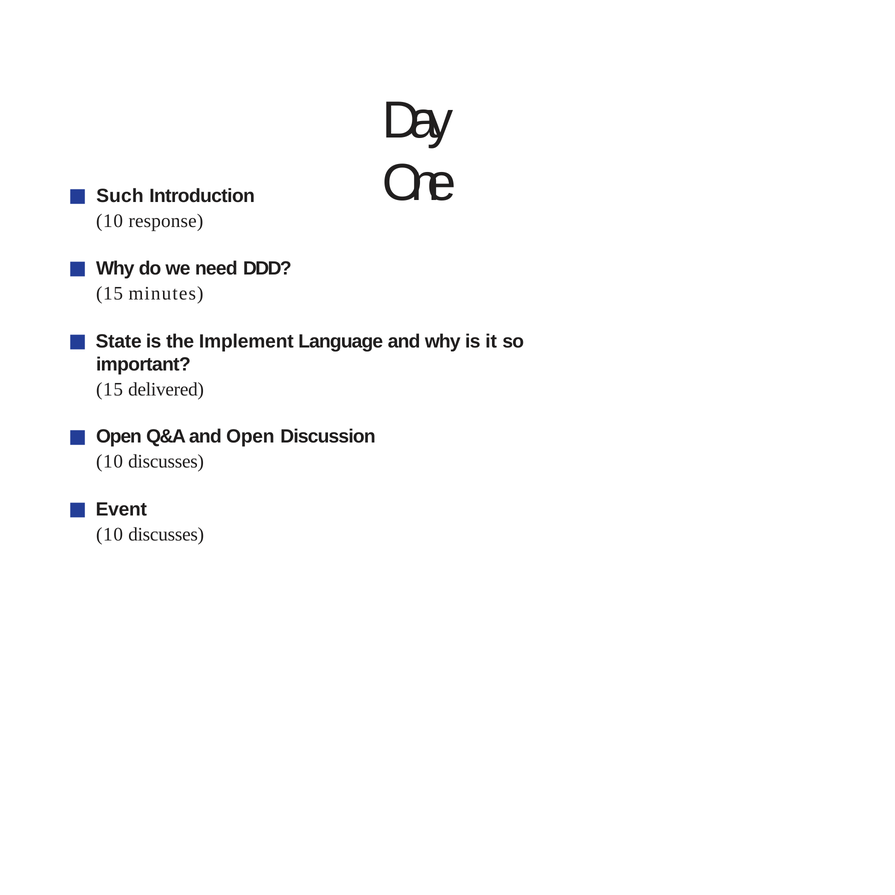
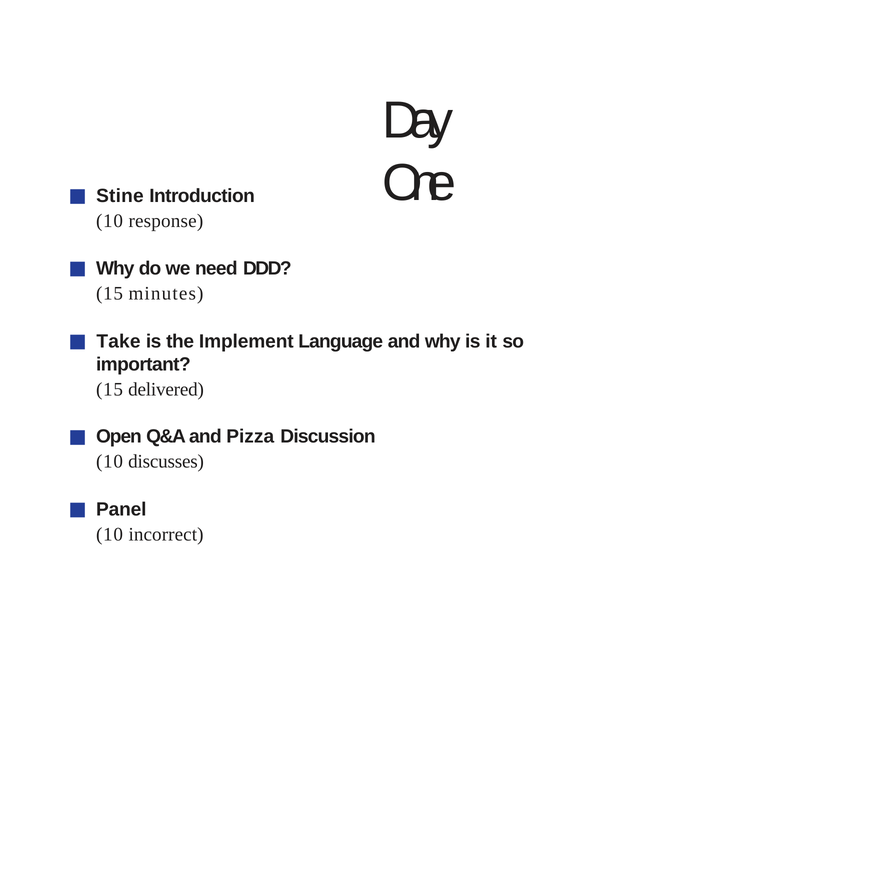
Such: Such -> Stine
State: State -> Take
and Open: Open -> Pizza
Event: Event -> Panel
discusses at (166, 534): discusses -> incorrect
